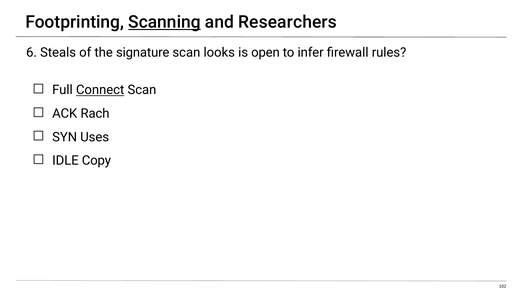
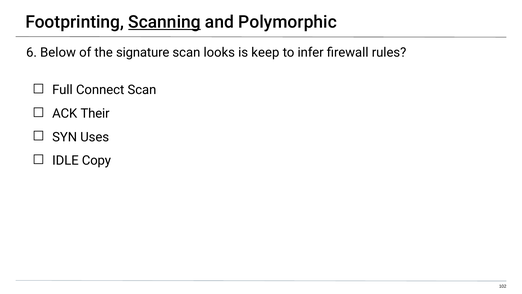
Researchers: Researchers -> Polymorphic
Steals: Steals -> Below
open: open -> keep
Connect underline: present -> none
Rach: Rach -> Their
